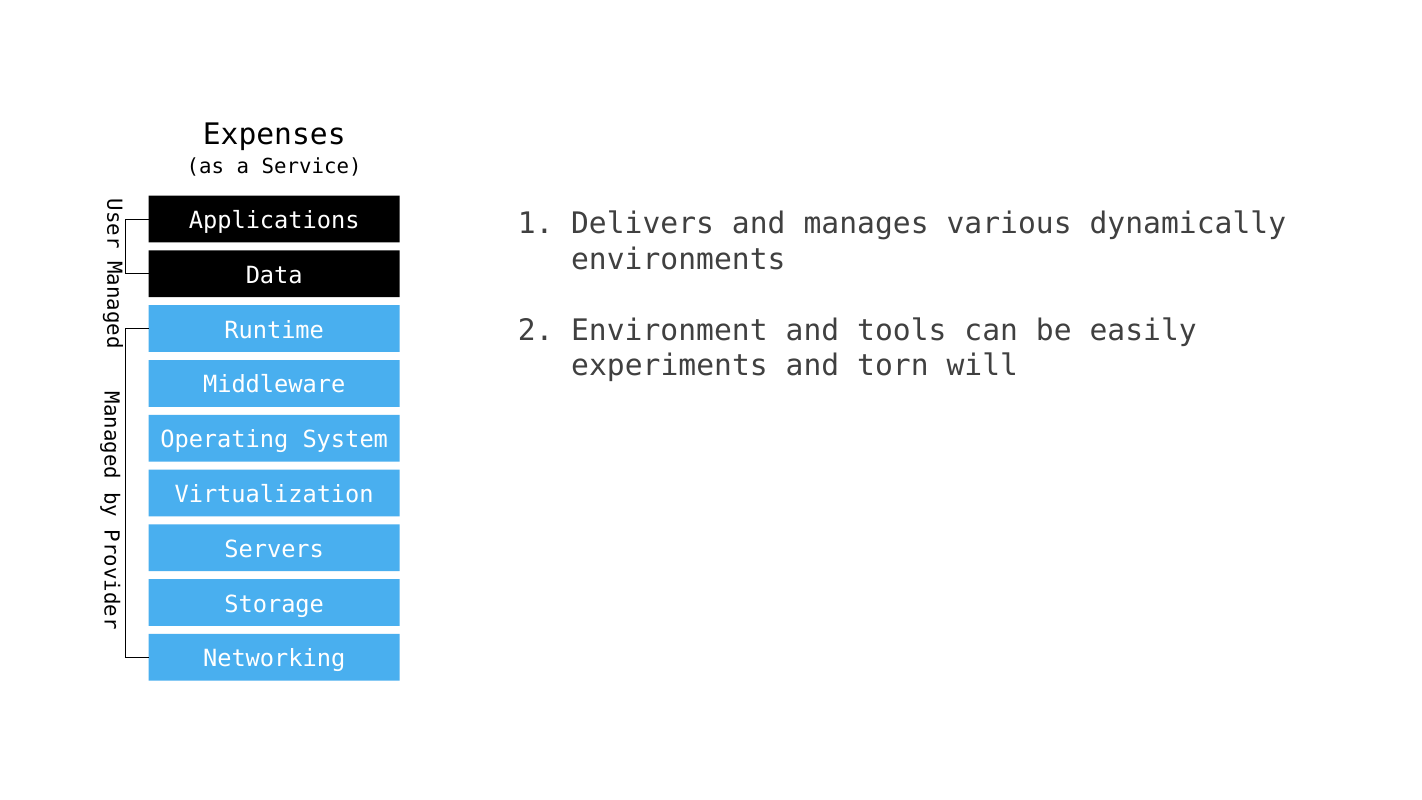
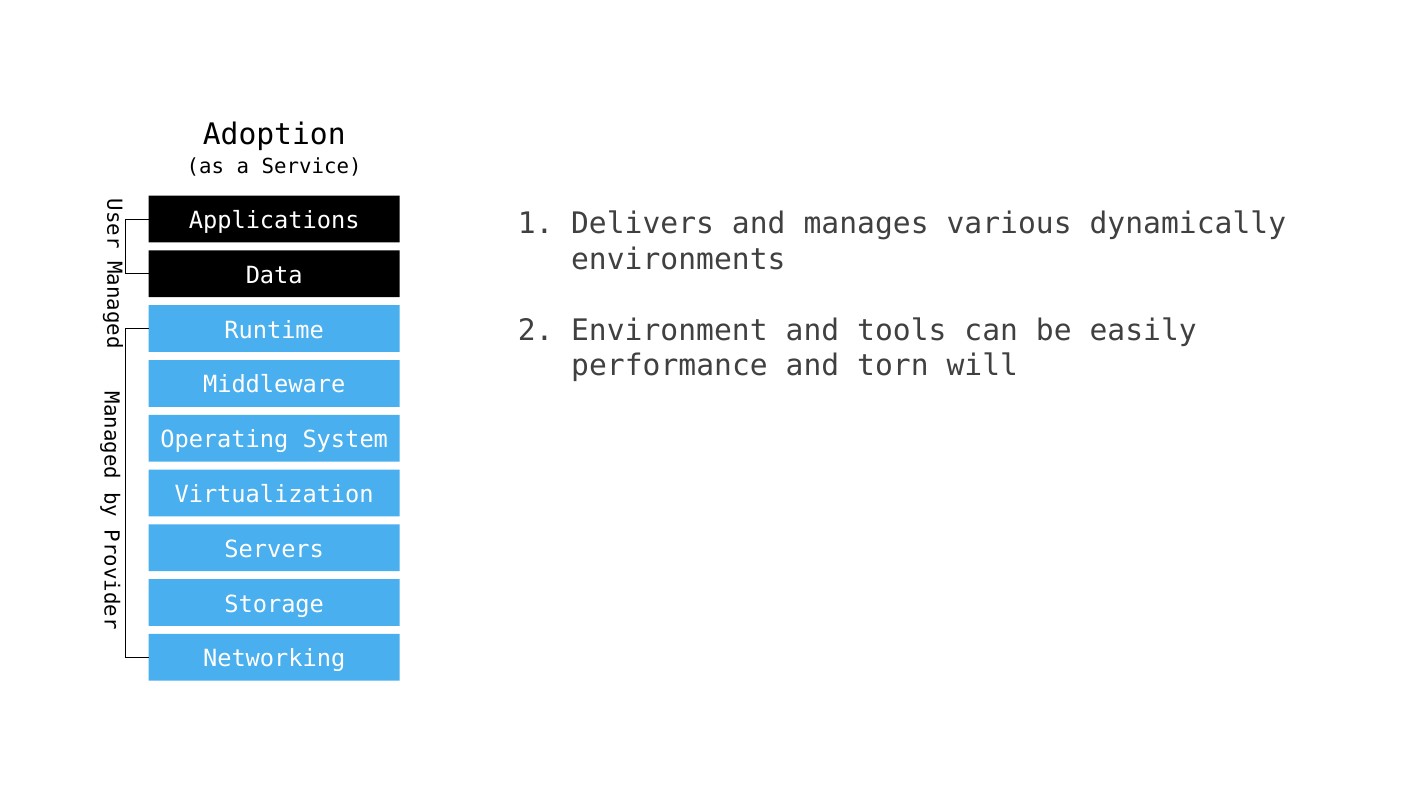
Expenses: Expenses -> Adoption
experiments: experiments -> performance
